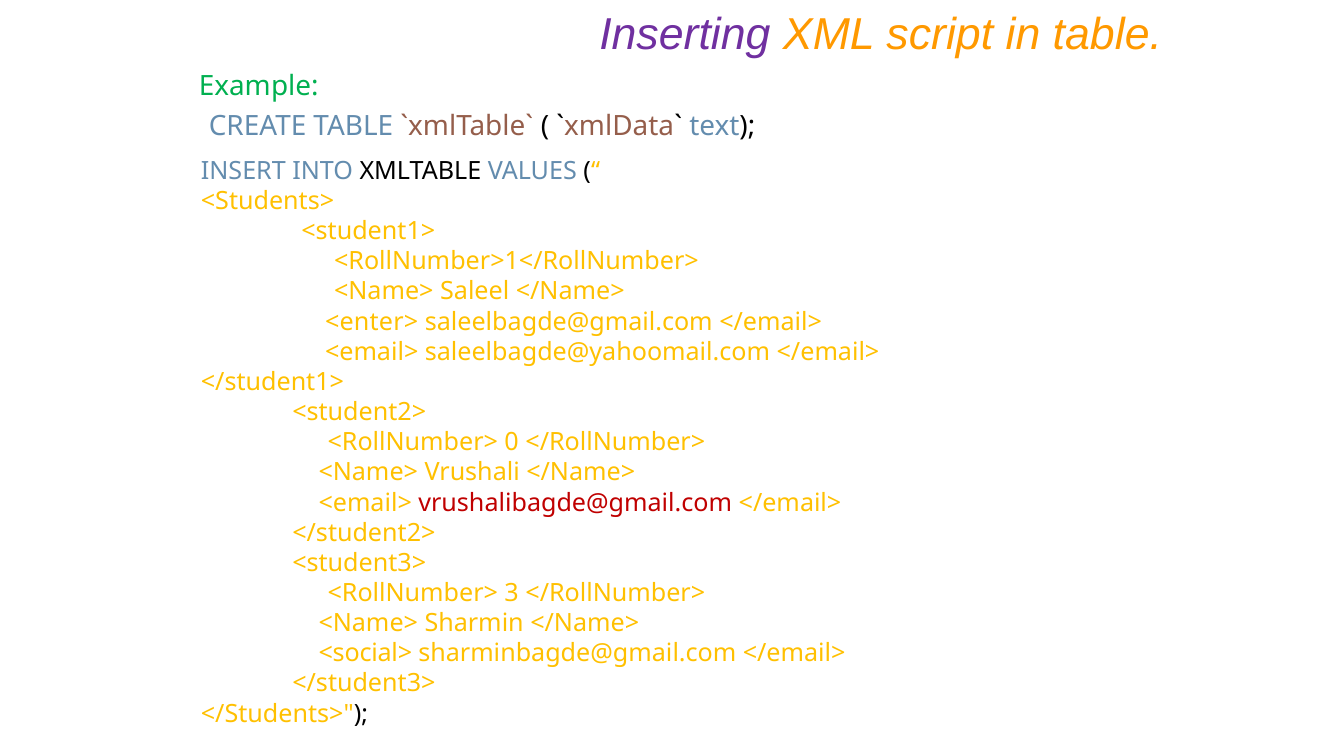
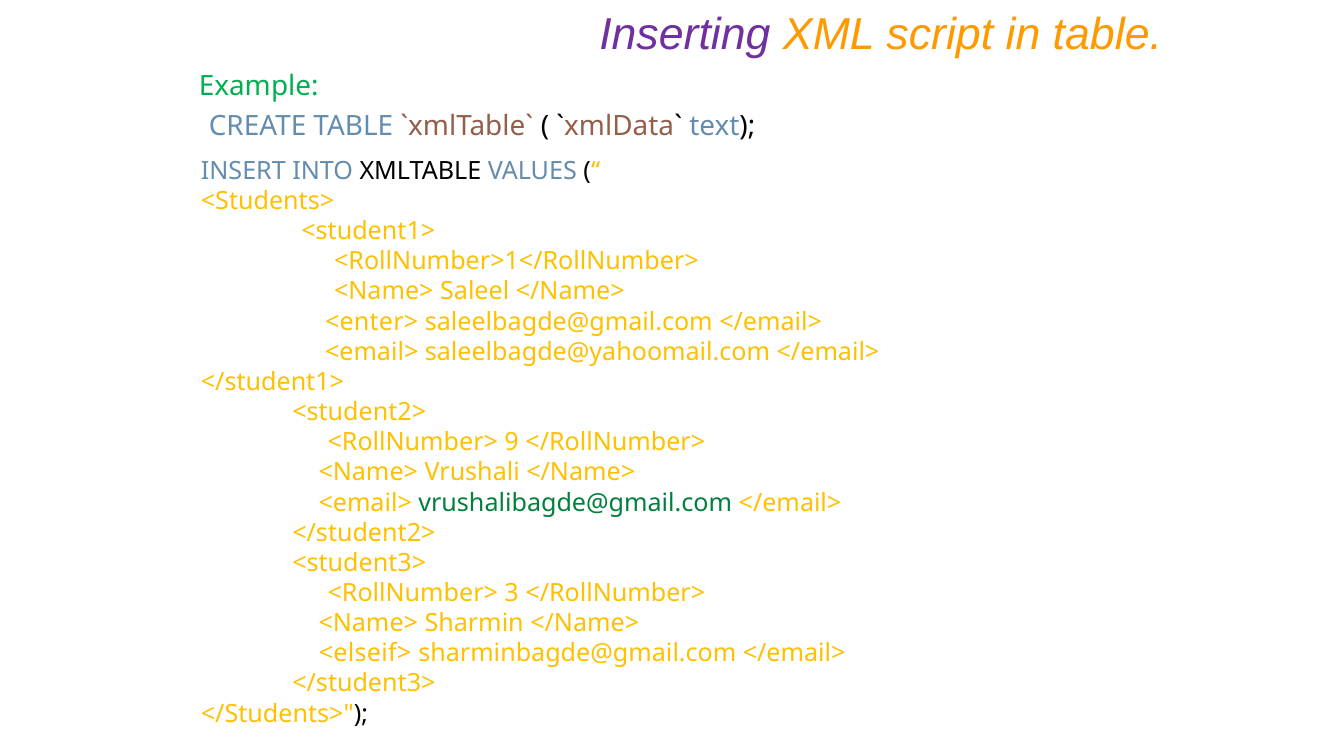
0: 0 -> 9
vrushalibagde@gmail.com colour: red -> green
<social>: <social> -> <elseif>
